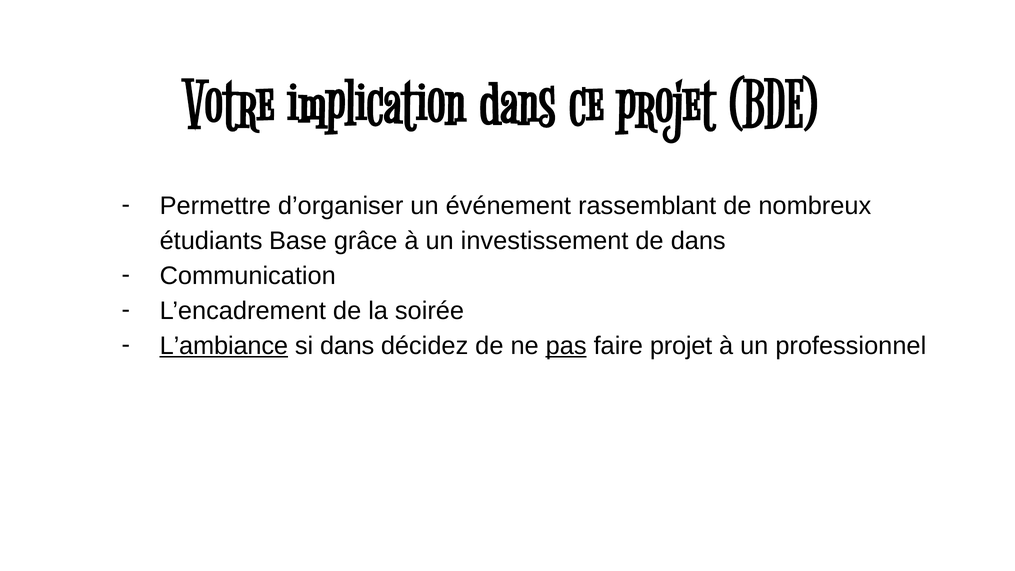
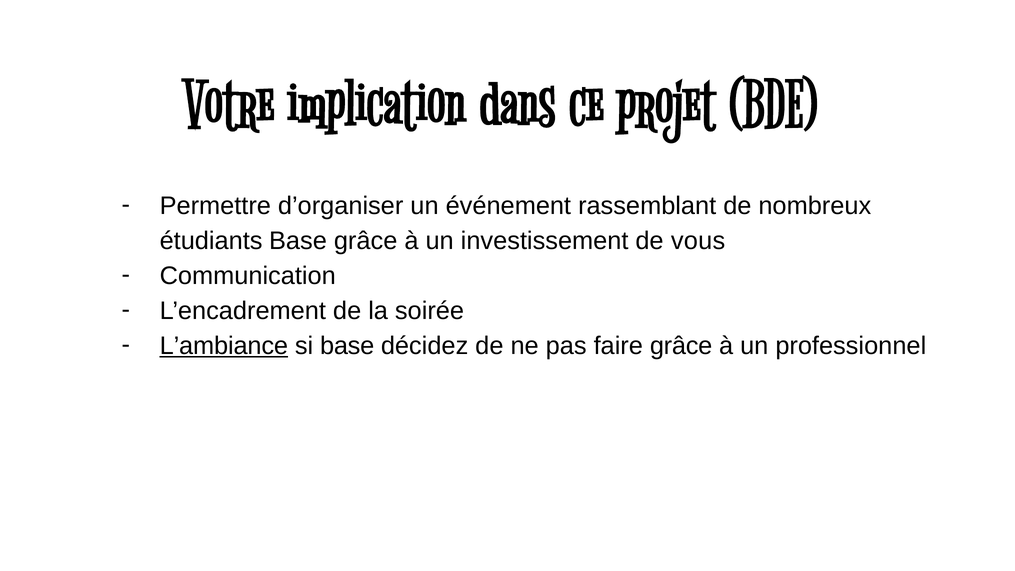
de dans: dans -> vous
si dans: dans -> base
pas underline: present -> none
faire projet: projet -> grâce
